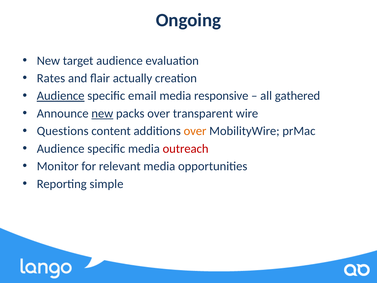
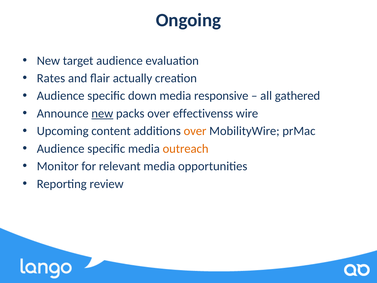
Audience at (61, 96) underline: present -> none
email: email -> down
transparent: transparent -> effectivenss
Questions: Questions -> Upcoming
outreach colour: red -> orange
simple: simple -> review
